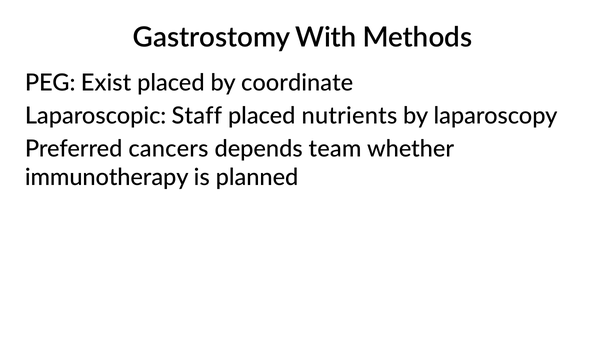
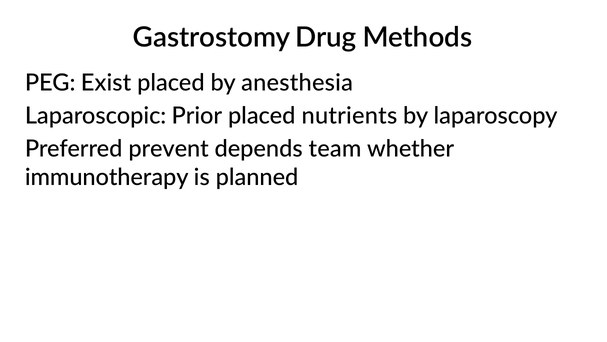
With: With -> Drug
coordinate: coordinate -> anesthesia
Staff: Staff -> Prior
cancers: cancers -> prevent
